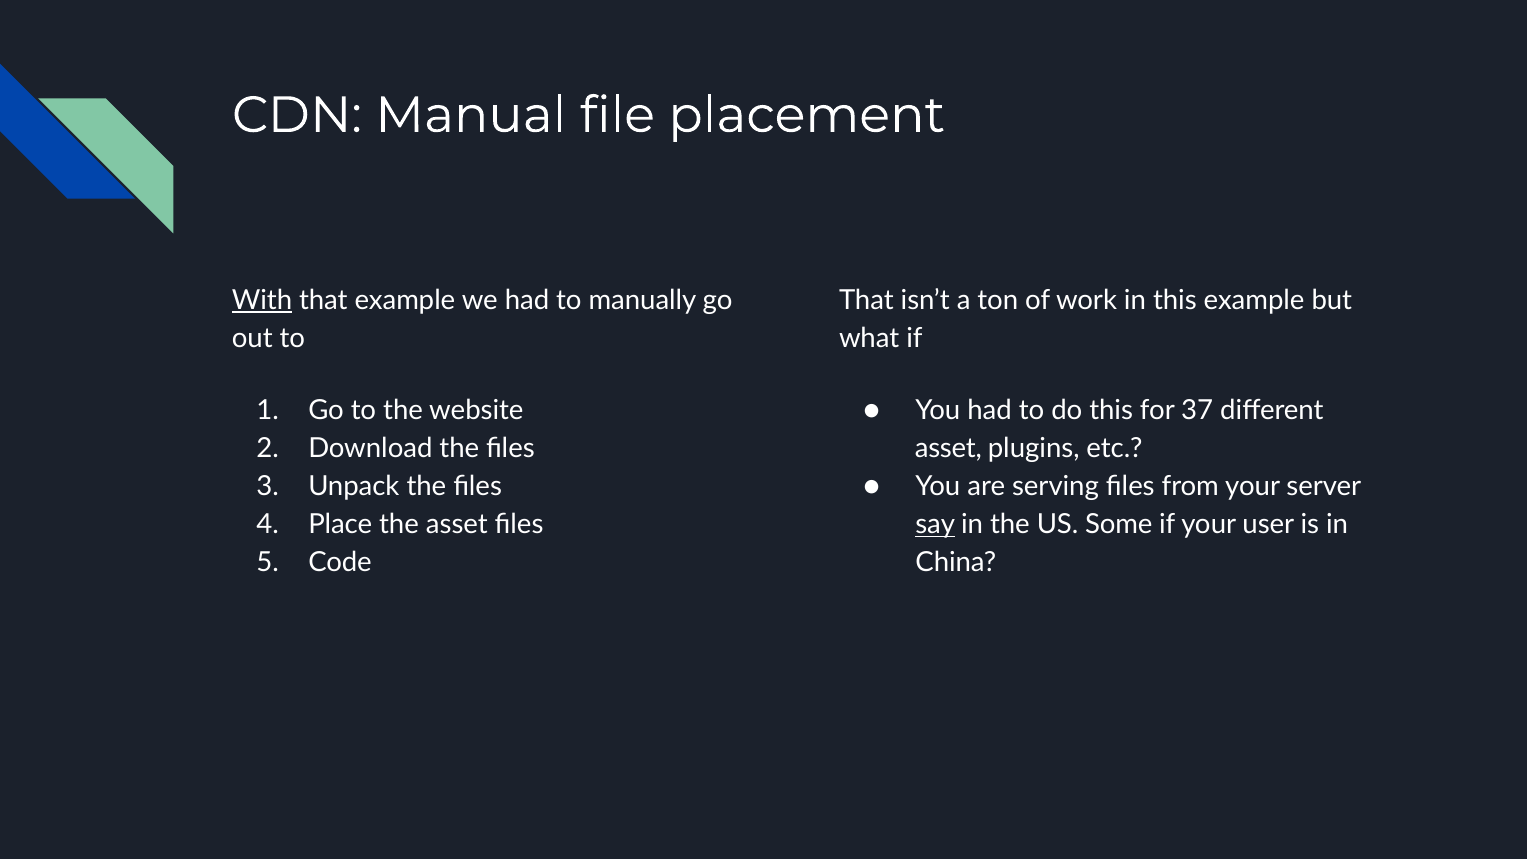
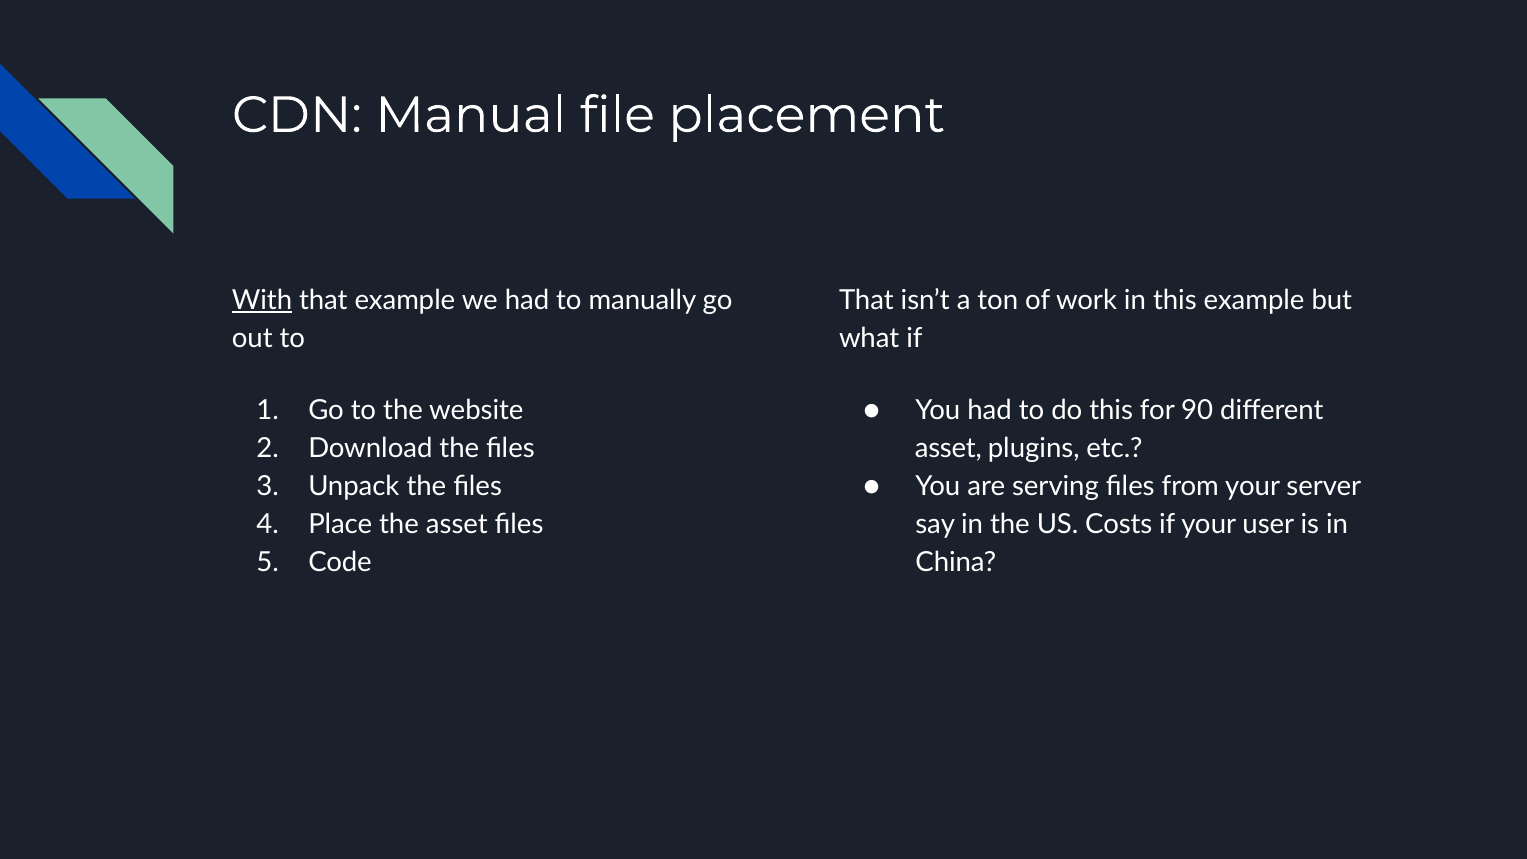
37: 37 -> 90
say underline: present -> none
Some: Some -> Costs
